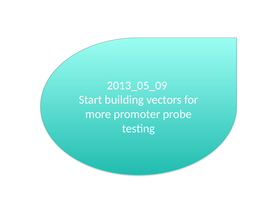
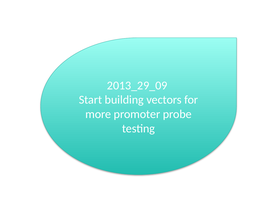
2013_05_09: 2013_05_09 -> 2013_29_09
